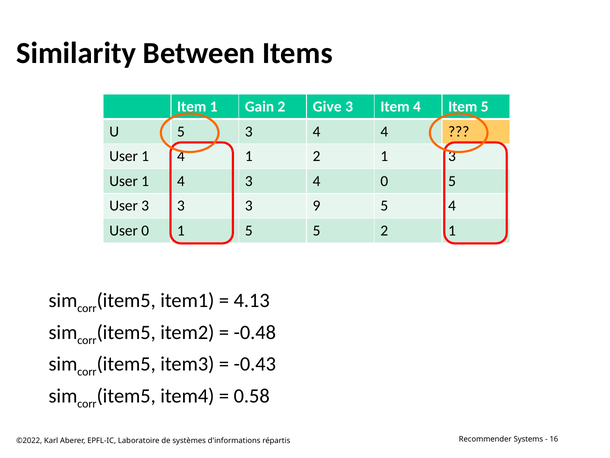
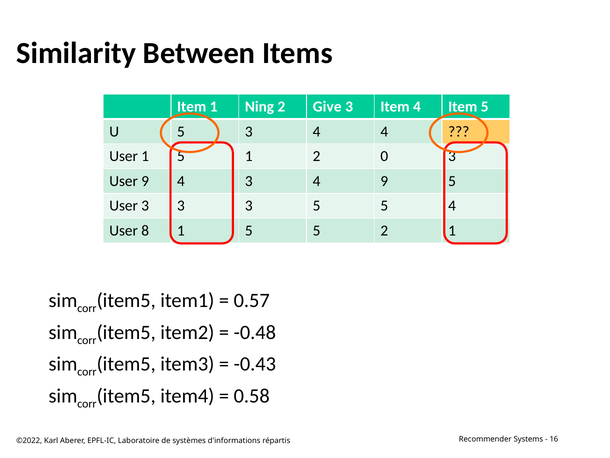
Gain: Gain -> Ning
4 at (181, 156): 4 -> 5
1 2 1: 1 -> 0
1 at (145, 181): 1 -> 9
4 0: 0 -> 9
3 9: 9 -> 5
User 0: 0 -> 8
4.13: 4.13 -> 0.57
